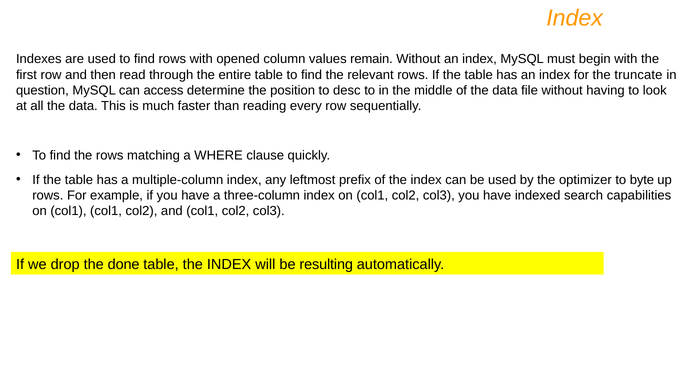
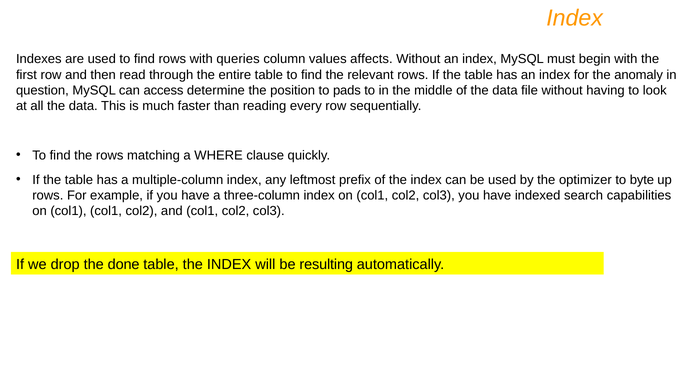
opened: opened -> queries
remain: remain -> affects
truncate: truncate -> anomaly
desc: desc -> pads
